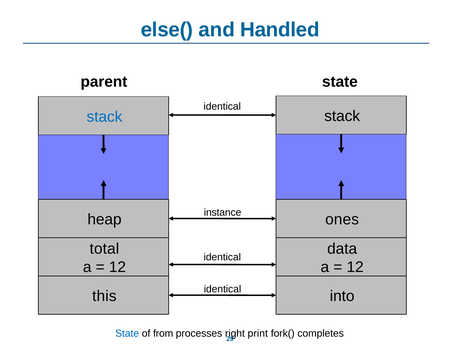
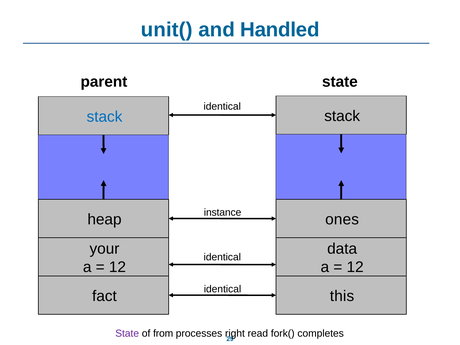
else(: else( -> unit(
total: total -> your
this: this -> fact
into: into -> this
State at (127, 334) colour: blue -> purple
print: print -> read
